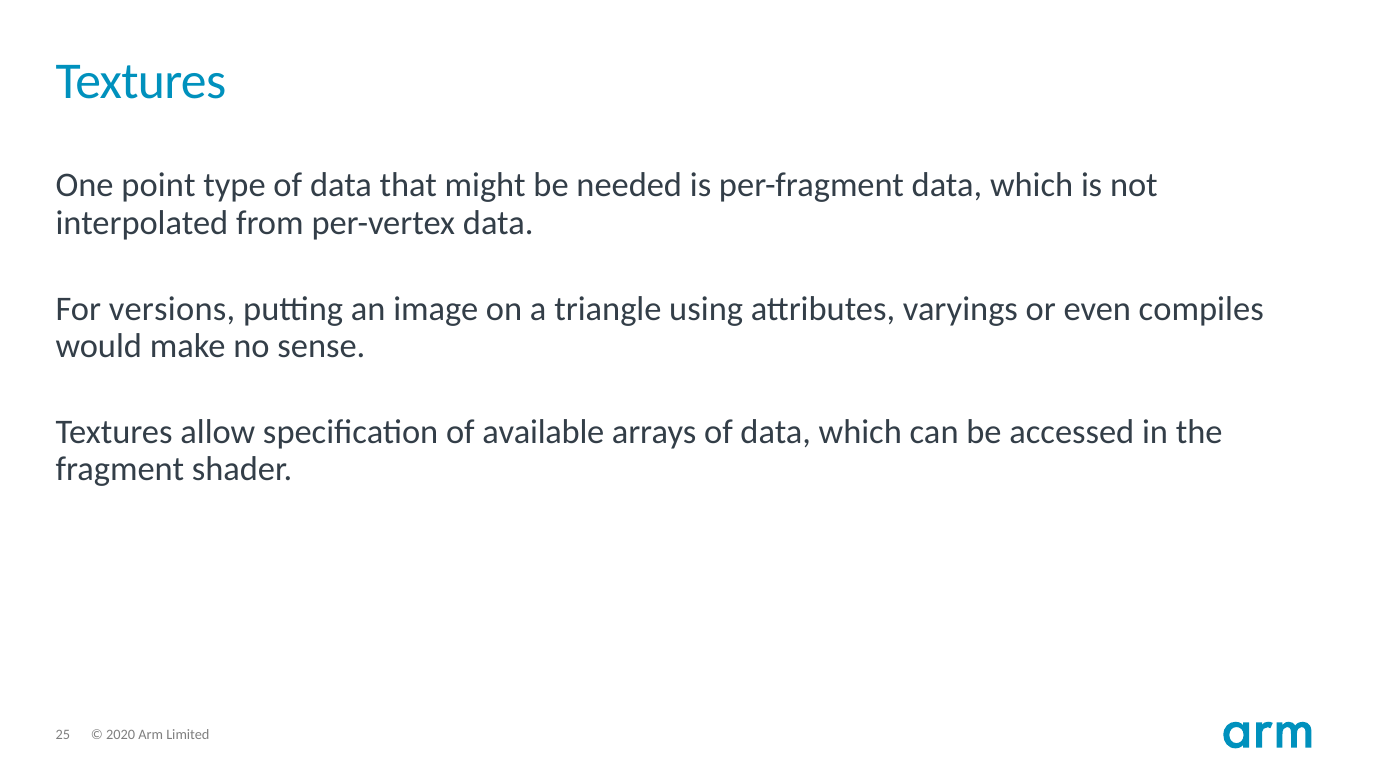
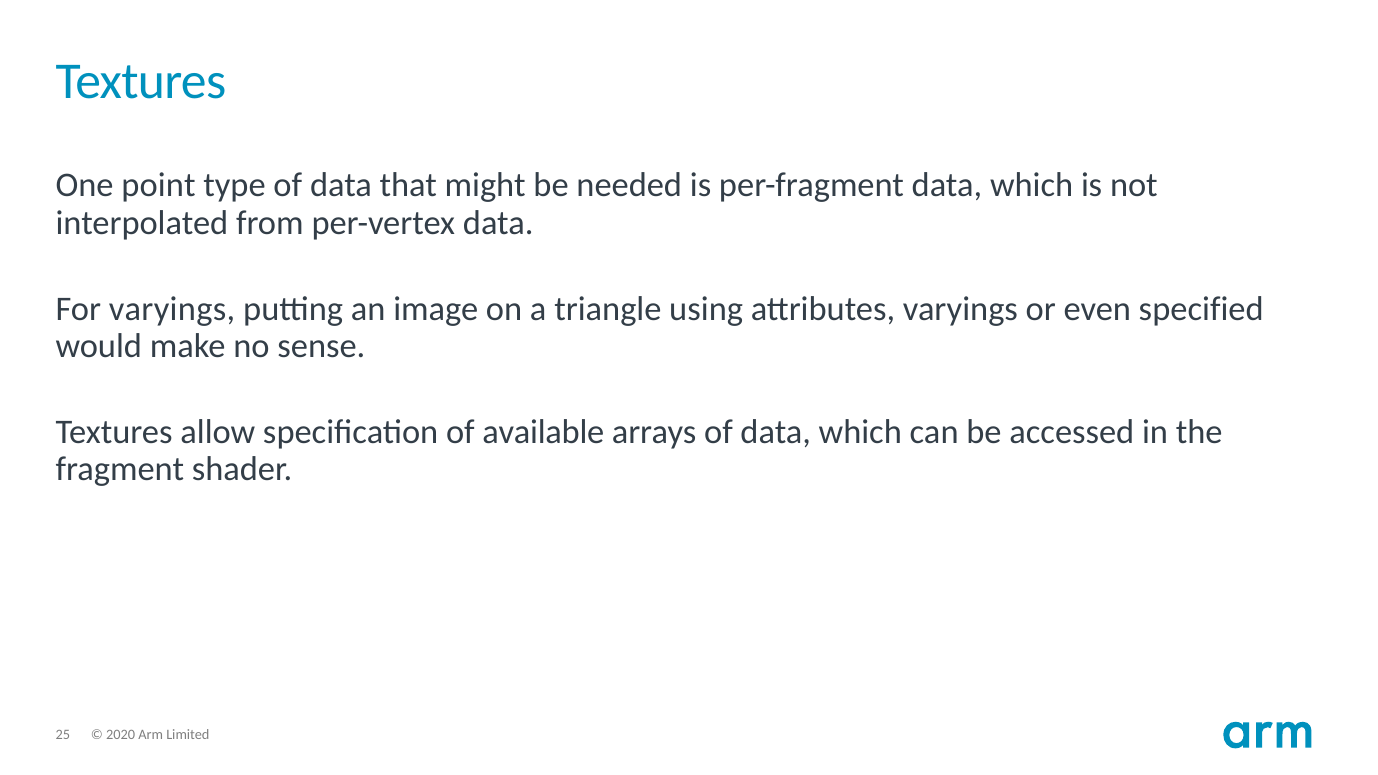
For versions: versions -> varyings
compiles: compiles -> specified
